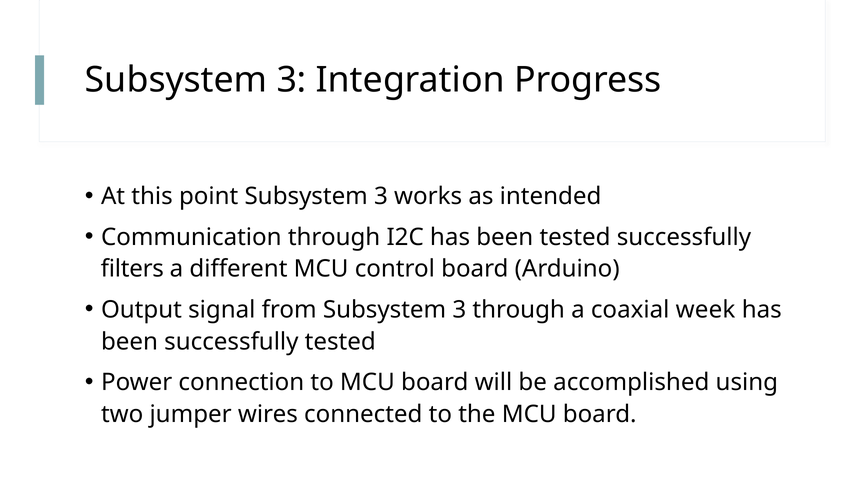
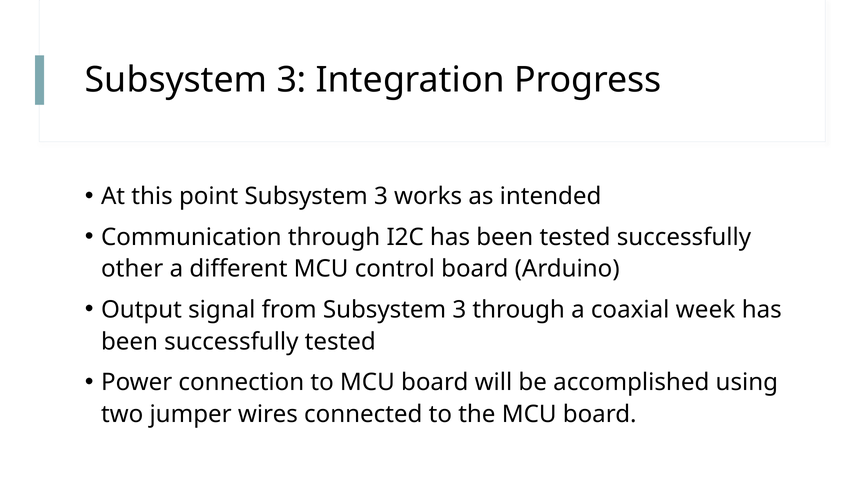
filters: filters -> other
